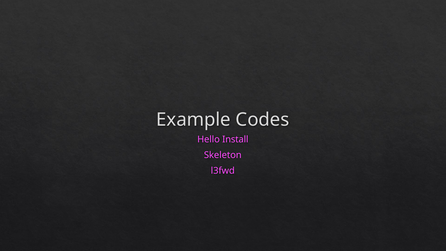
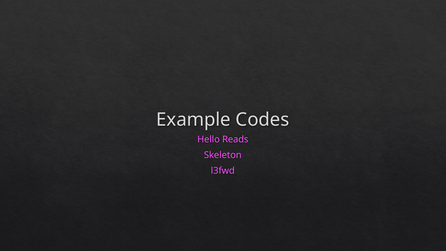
Install: Install -> Reads
